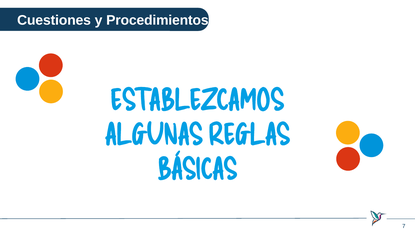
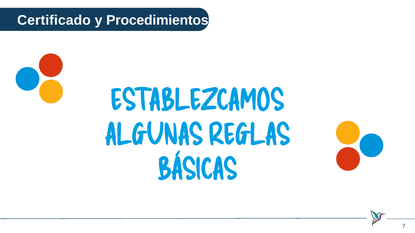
Cuestiones: Cuestiones -> Certificado
